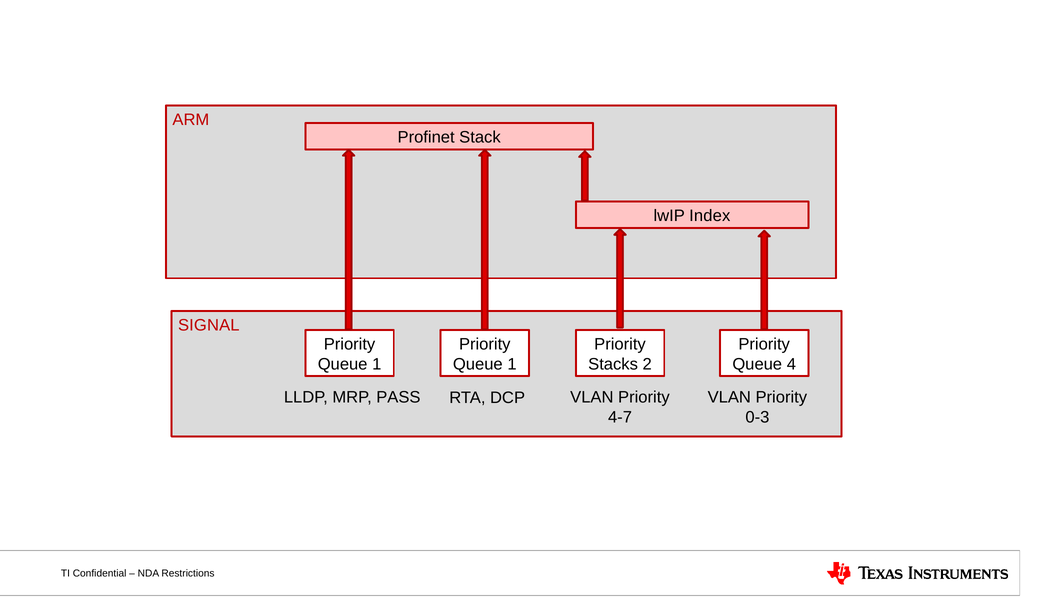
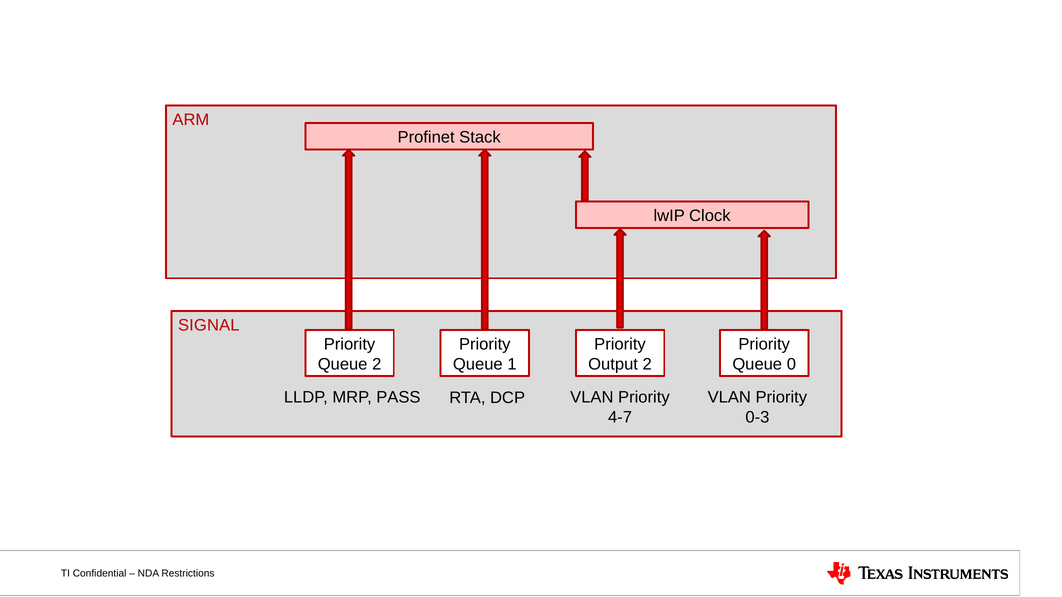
Index: Index -> Clock
1 at (377, 364): 1 -> 2
Stacks: Stacks -> Output
4: 4 -> 0
